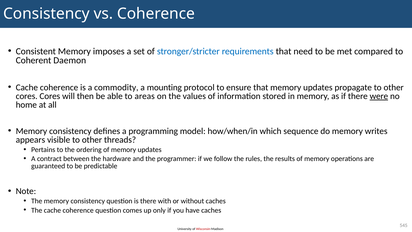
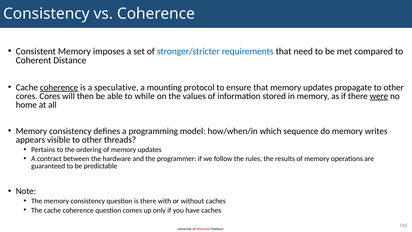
Daemon: Daemon -> Distance
coherence at (59, 87) underline: none -> present
commodity: commodity -> speculative
areas: areas -> while
